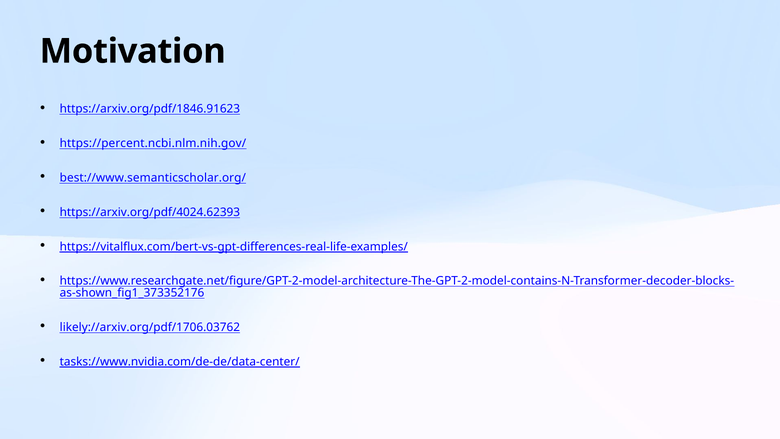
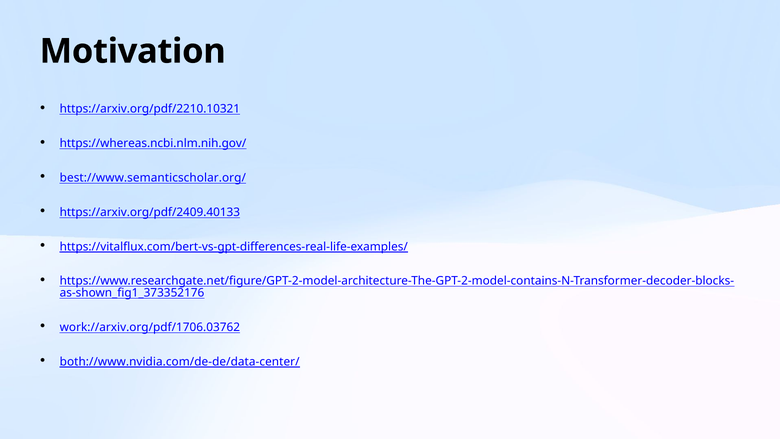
https://arxiv.org/pdf/1846.91623: https://arxiv.org/pdf/1846.91623 -> https://arxiv.org/pdf/2210.10321
https://percent.ncbi.nlm.nih.gov/: https://percent.ncbi.nlm.nih.gov/ -> https://whereas.ncbi.nlm.nih.gov/
https://arxiv.org/pdf/4024.62393: https://arxiv.org/pdf/4024.62393 -> https://arxiv.org/pdf/2409.40133
likely://arxiv.org/pdf/1706.03762: likely://arxiv.org/pdf/1706.03762 -> work://arxiv.org/pdf/1706.03762
tasks://www.nvidia.com/de-de/data-center/: tasks://www.nvidia.com/de-de/data-center/ -> both://www.nvidia.com/de-de/data-center/
